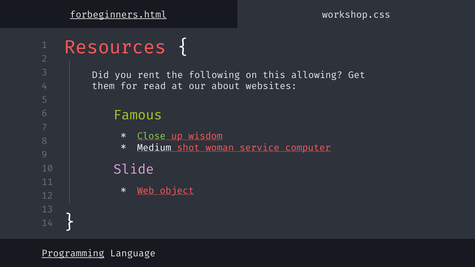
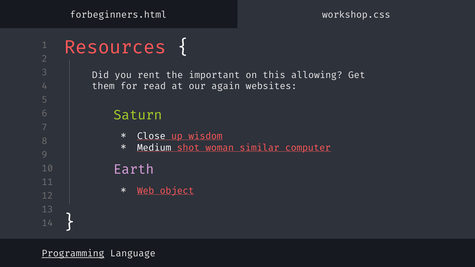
forbeginners.html underline: present -> none
following: following -> important
about: about -> again
Famous: Famous -> Saturn
Close colour: light green -> white
service: service -> similar
Slide: Slide -> Earth
